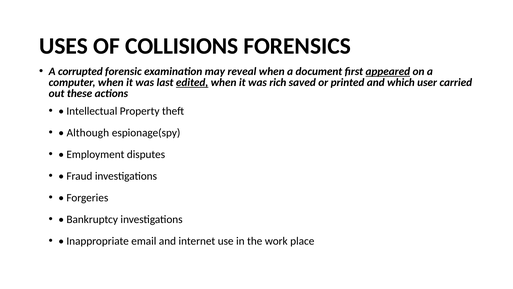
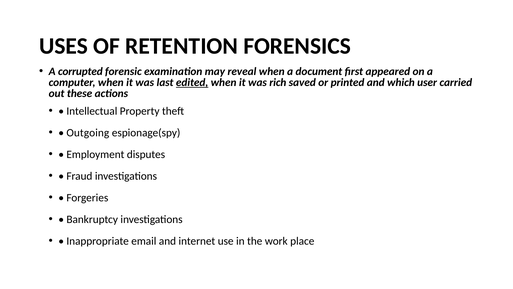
COLLISIONS: COLLISIONS -> RETENTION
appeared underline: present -> none
Although: Although -> Outgoing
